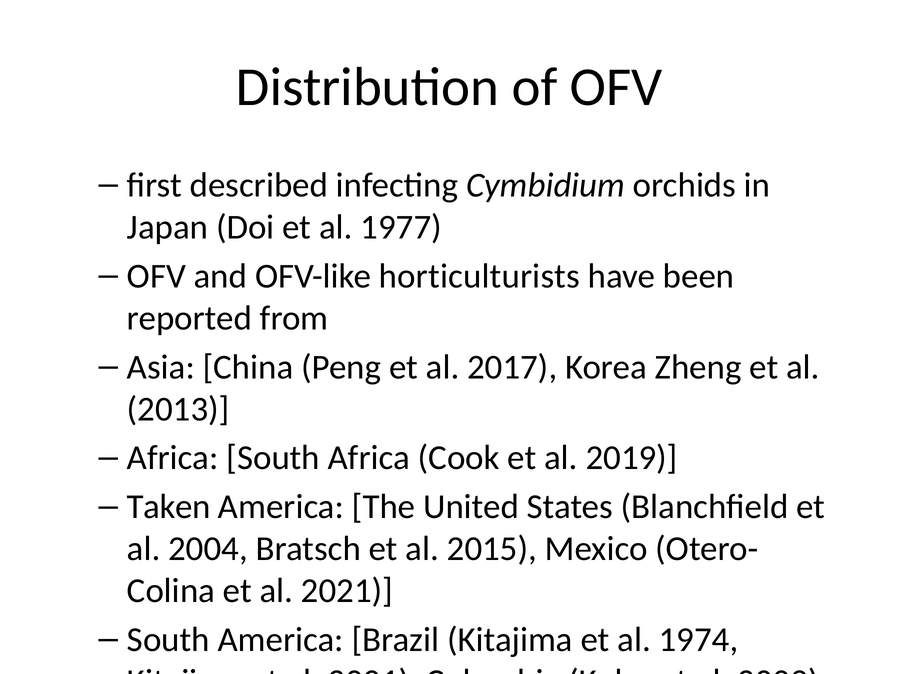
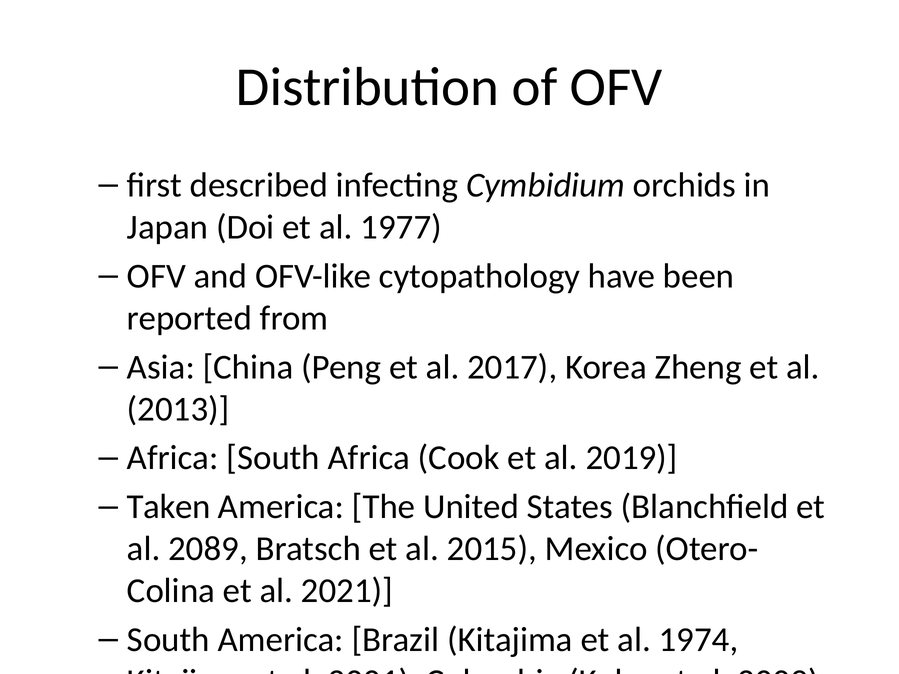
horticulturists: horticulturists -> cytopathology
2004: 2004 -> 2089
